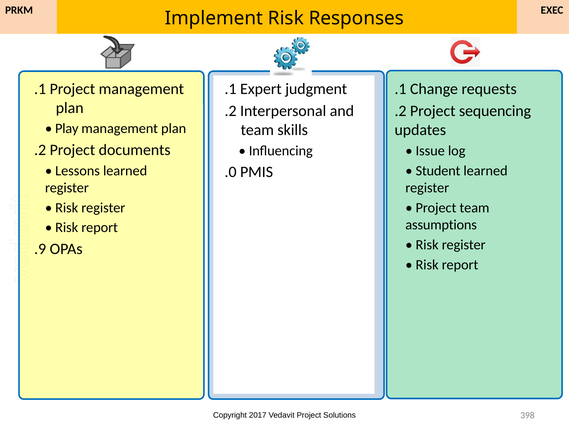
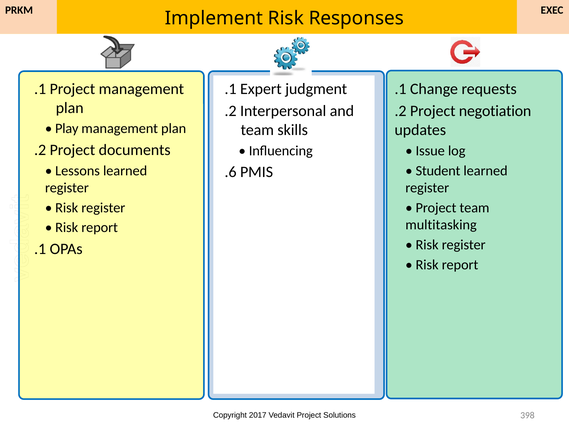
sequencing: sequencing -> negotiation
.0: .0 -> .6
assumptions: assumptions -> multitasking
.9 at (40, 249): .9 -> .1
